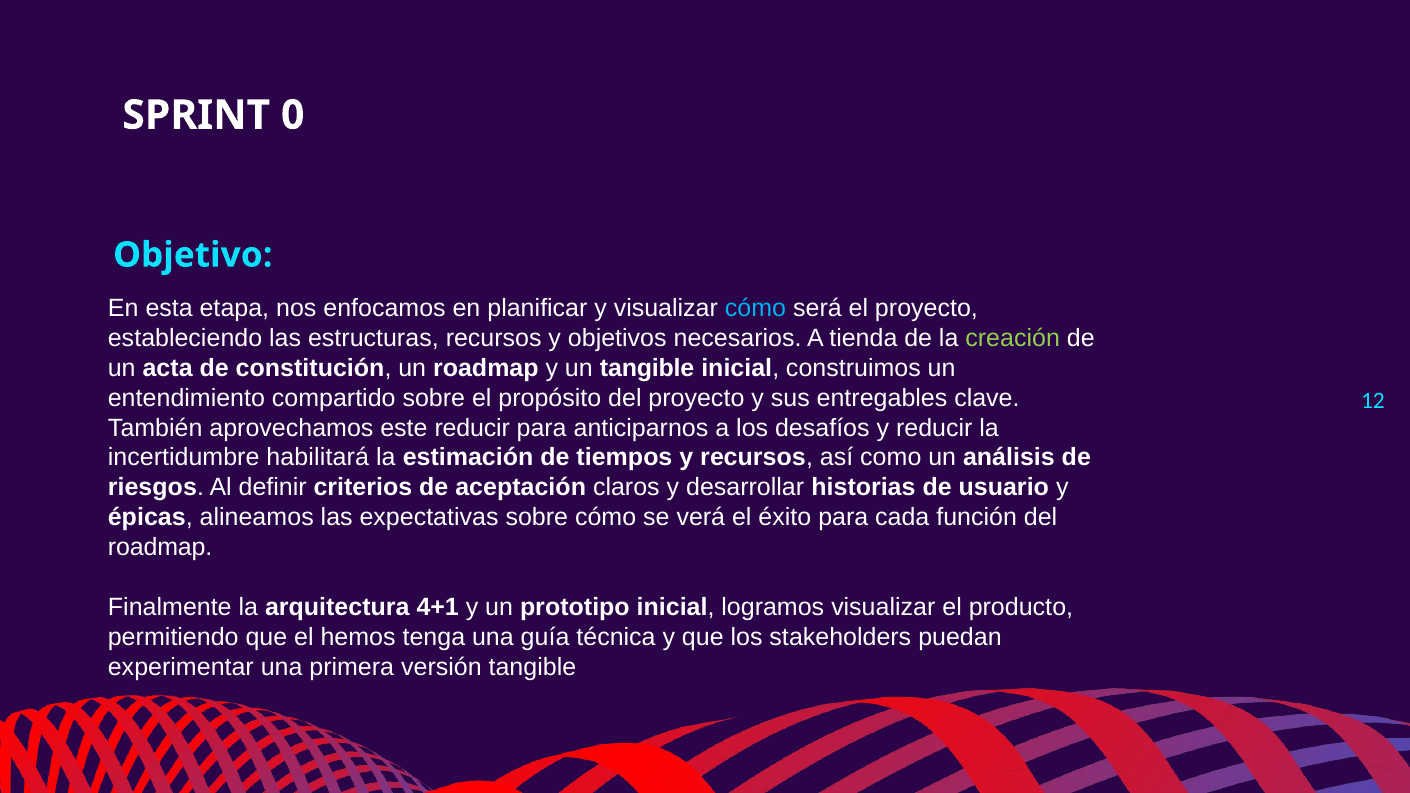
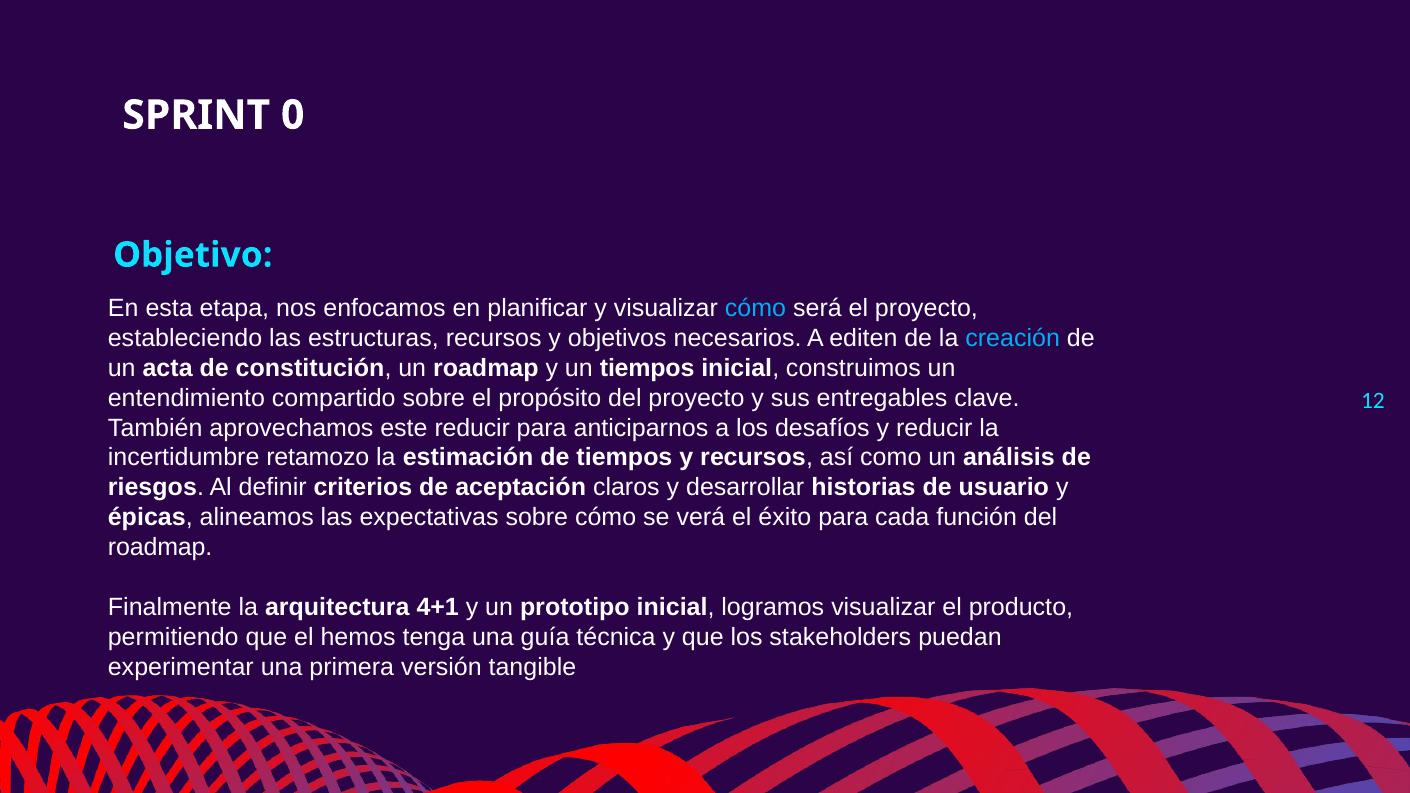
tienda: tienda -> editen
creación colour: light green -> light blue
un tangible: tangible -> tiempos
habilitará: habilitará -> retamozo
